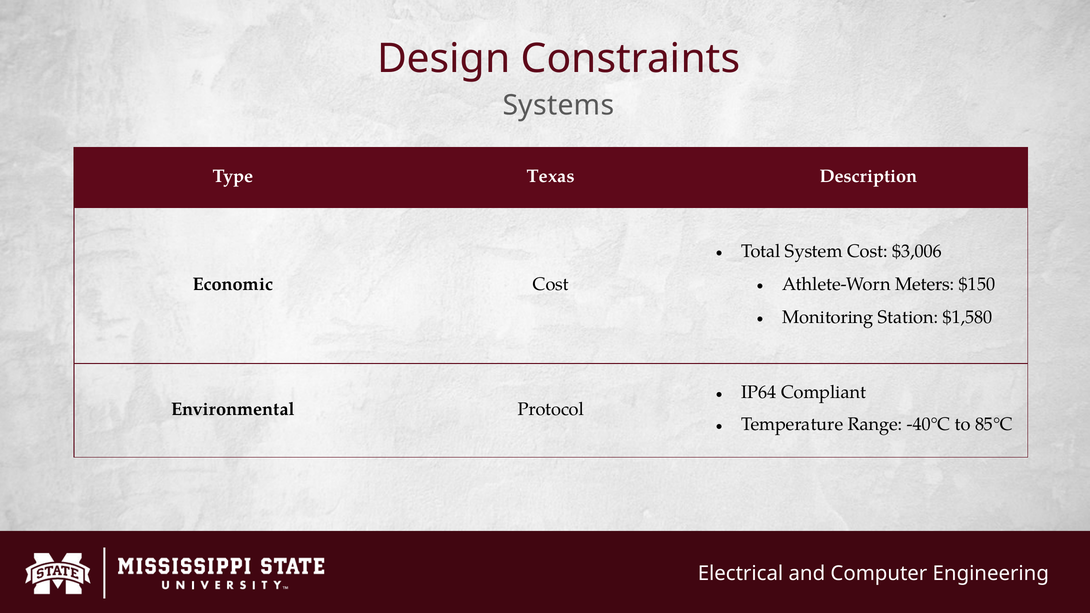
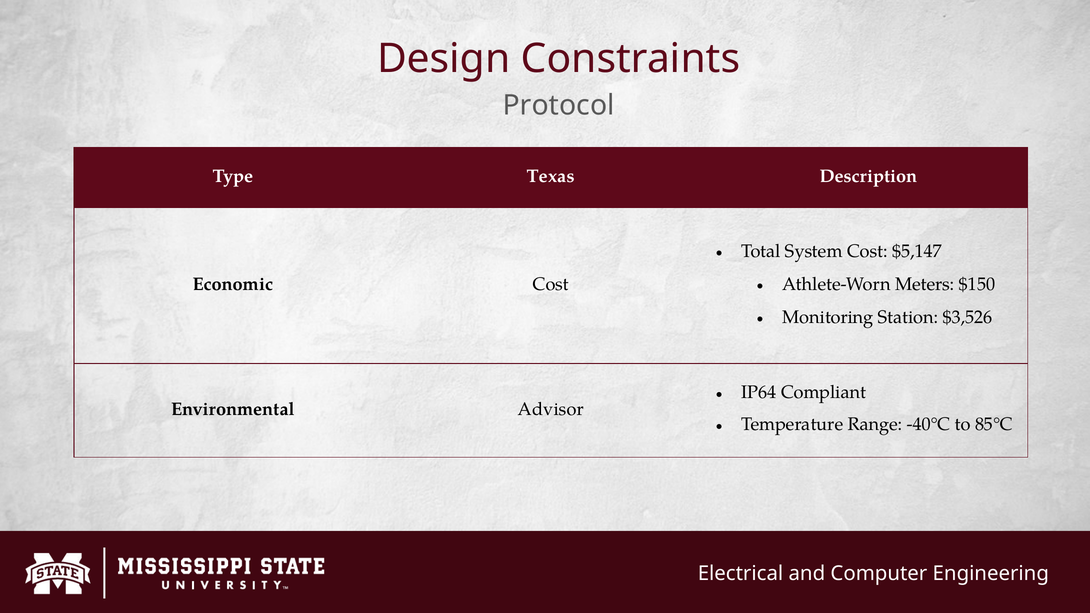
Systems: Systems -> Protocol
$3,006: $3,006 -> $5,147
$1,580: $1,580 -> $3,526
Protocol: Protocol -> Advisor
